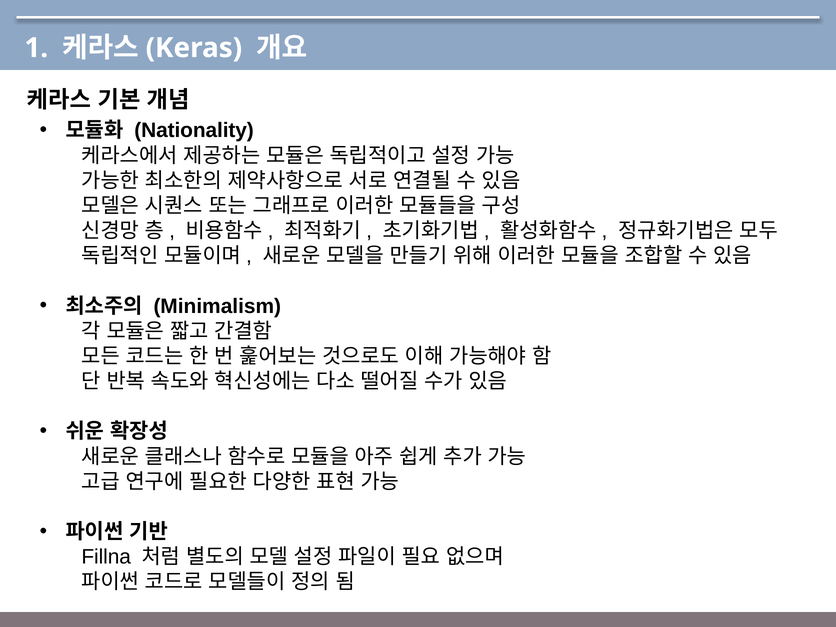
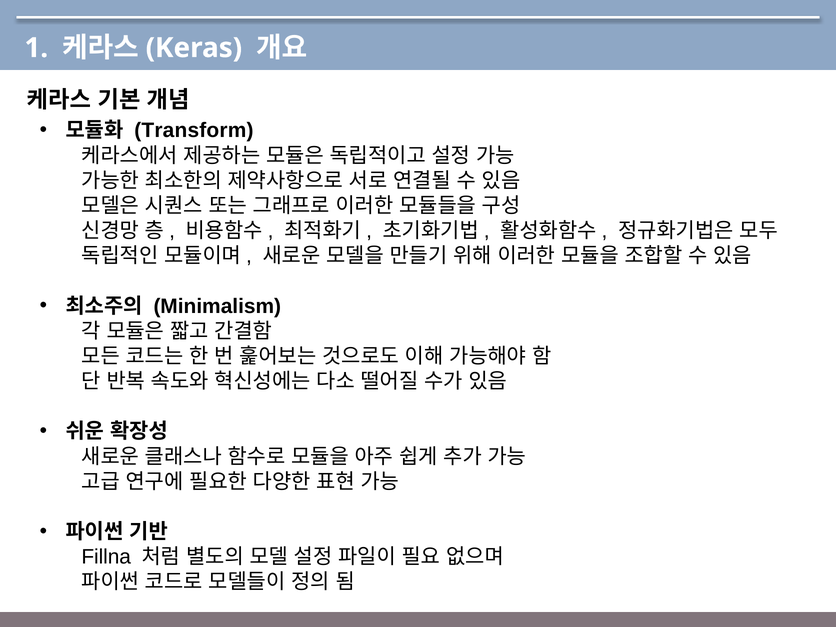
Nationality: Nationality -> Transform
